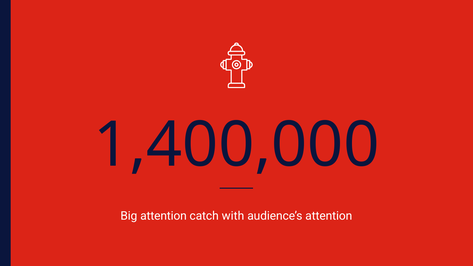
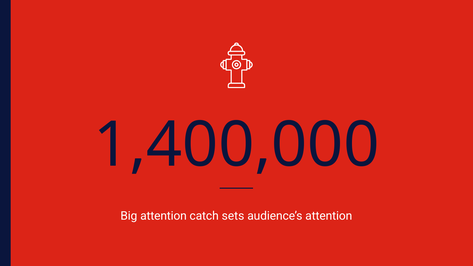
with: with -> sets
